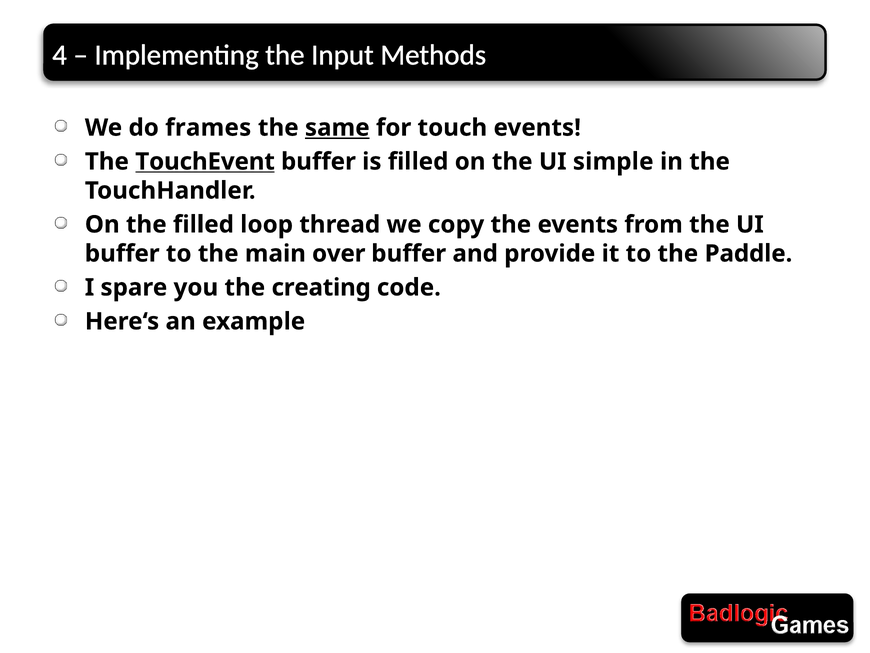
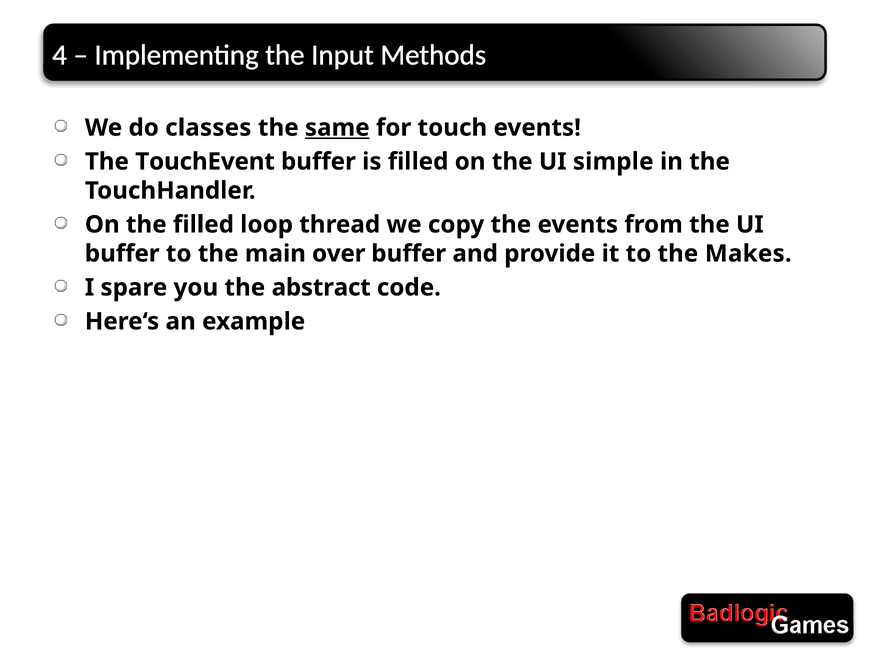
frames: frames -> classes
TouchEvent underline: present -> none
Paddle: Paddle -> Makes
creating: creating -> abstract
